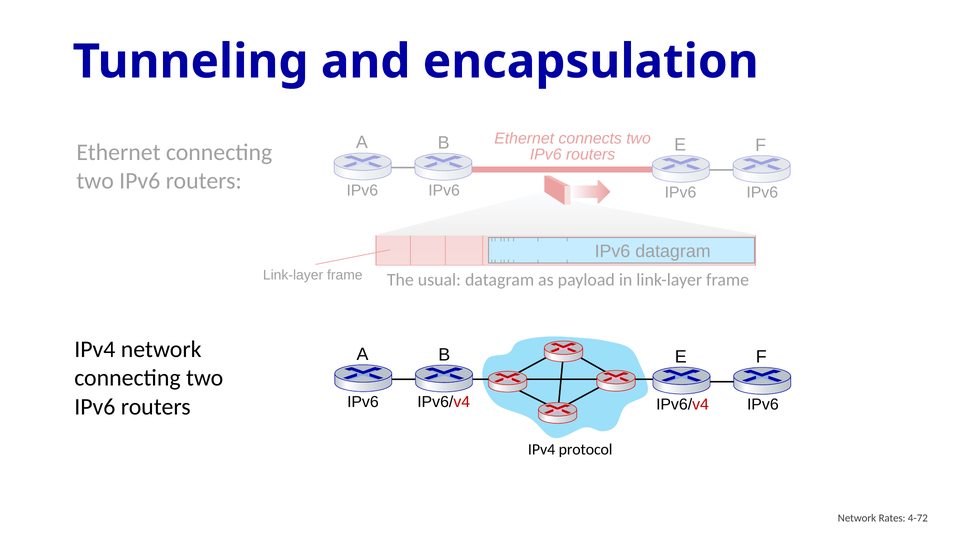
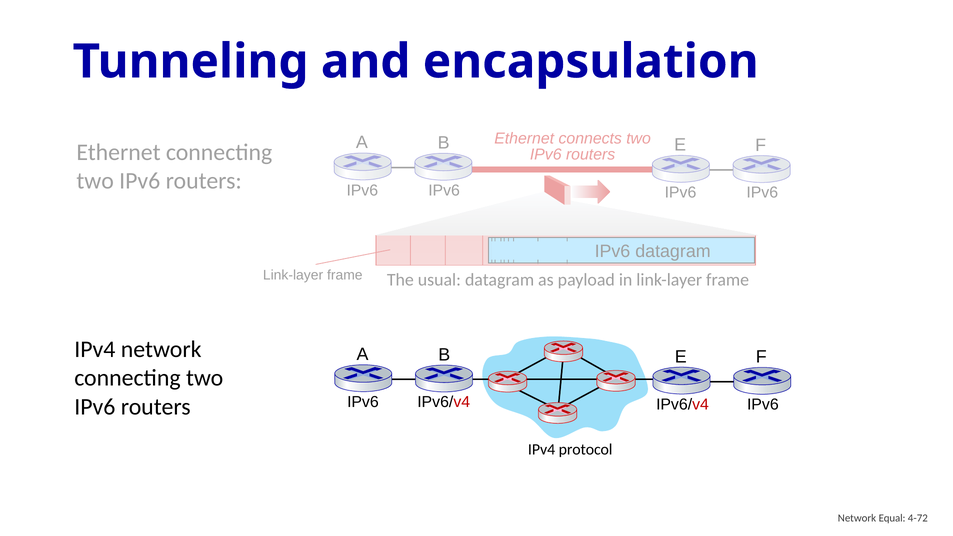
Rates: Rates -> Equal
